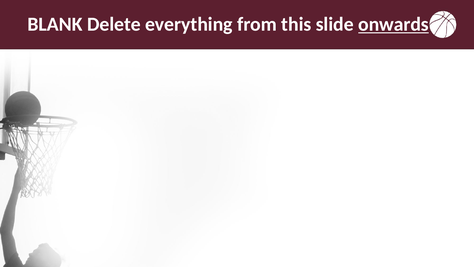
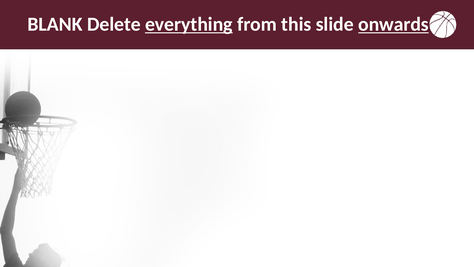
everything underline: none -> present
